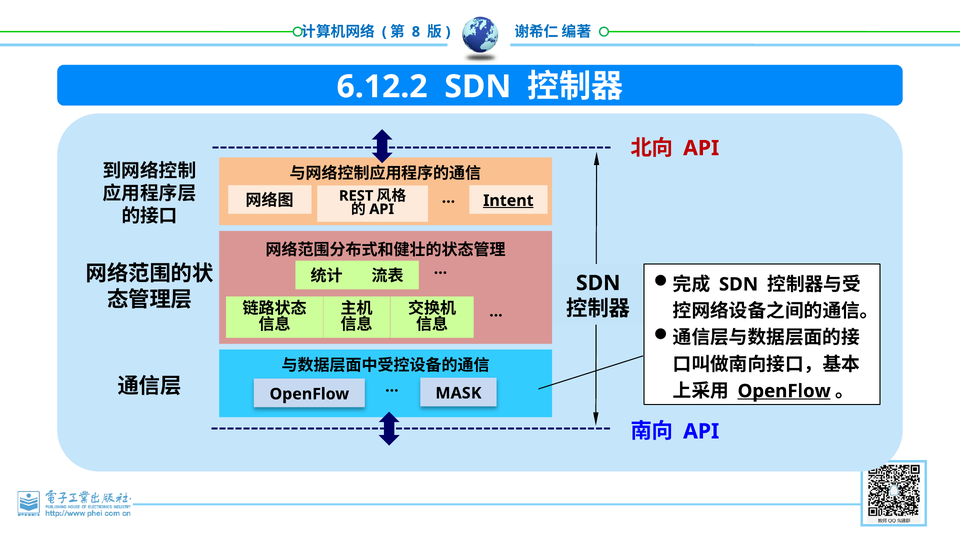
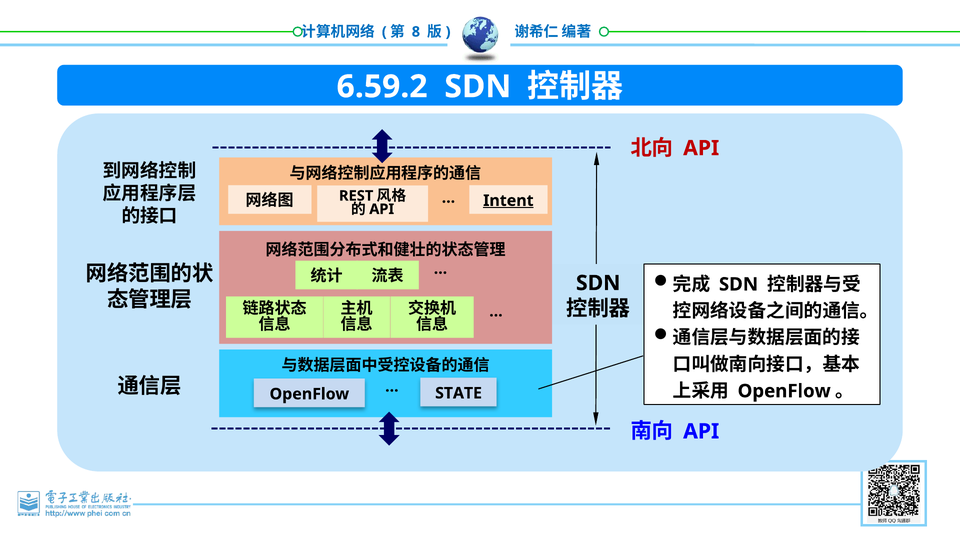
6.12.2: 6.12.2 -> 6.59.2
OpenFlow at (784, 391) underline: present -> none
MASK: MASK -> STATE
